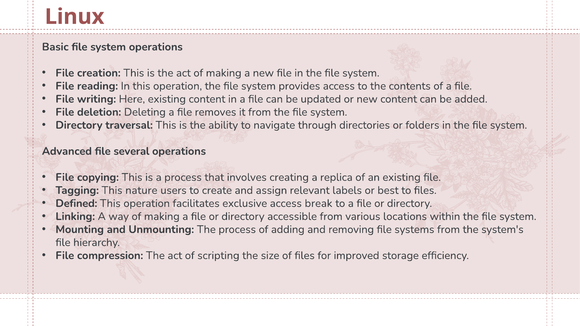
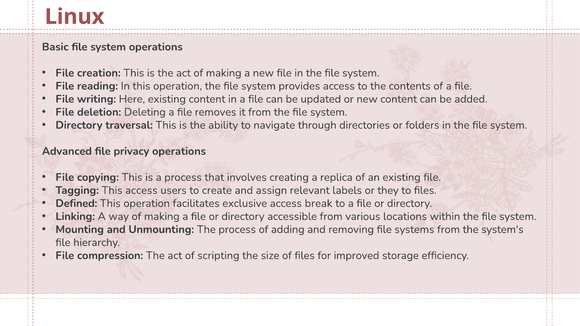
several: several -> privacy
This nature: nature -> access
best: best -> they
